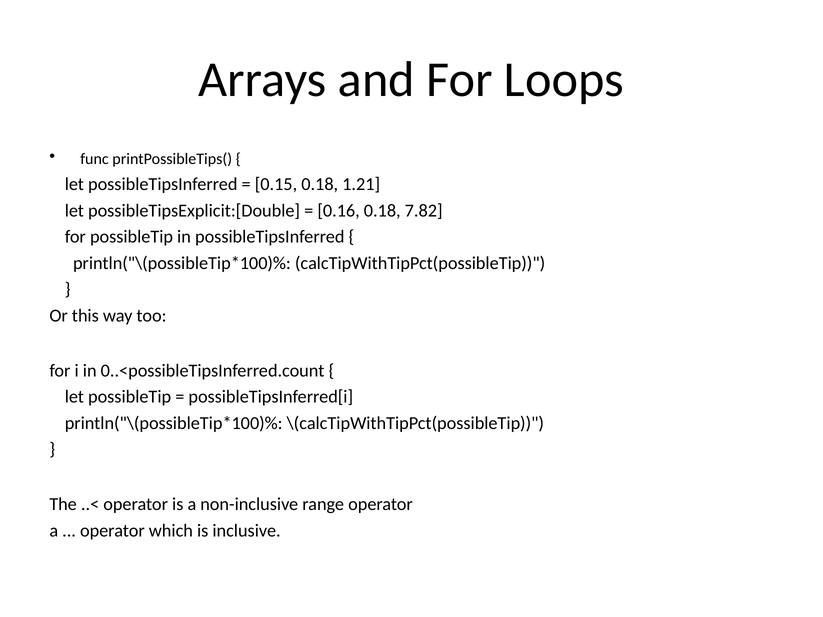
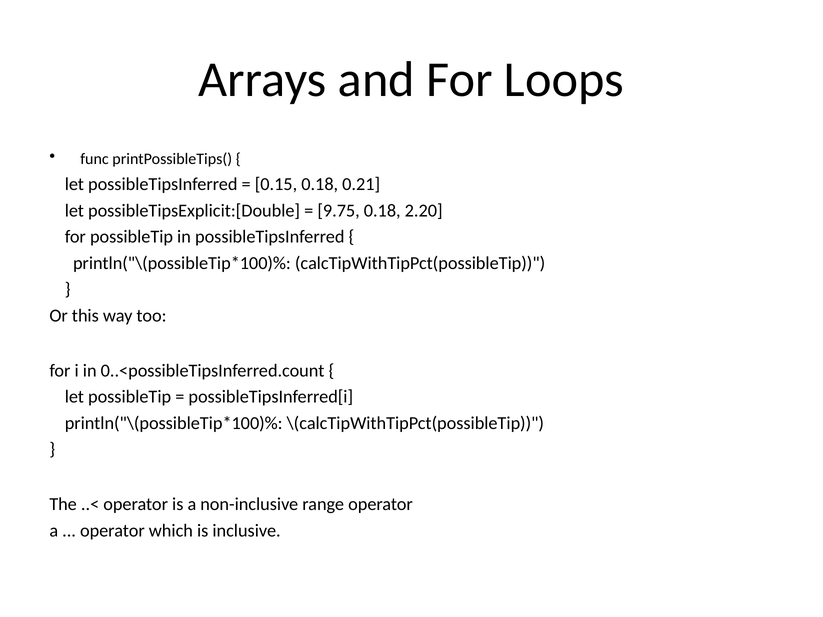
1.21: 1.21 -> 0.21
0.16: 0.16 -> 9.75
7.82: 7.82 -> 2.20
